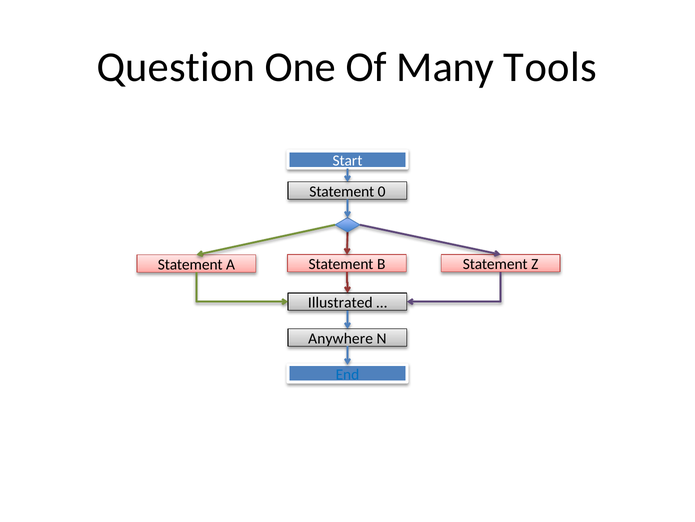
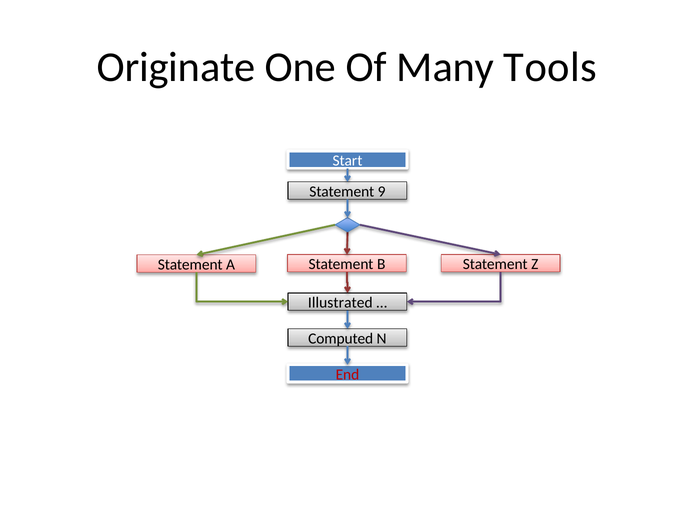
Question: Question -> Originate
0: 0 -> 9
Anywhere: Anywhere -> Computed
End colour: blue -> red
